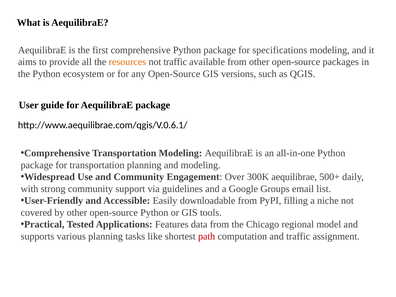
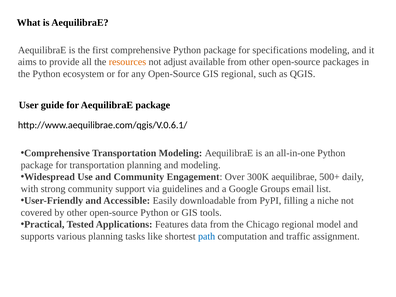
not traffic: traffic -> adjust
GIS versions: versions -> regional
path colour: red -> blue
